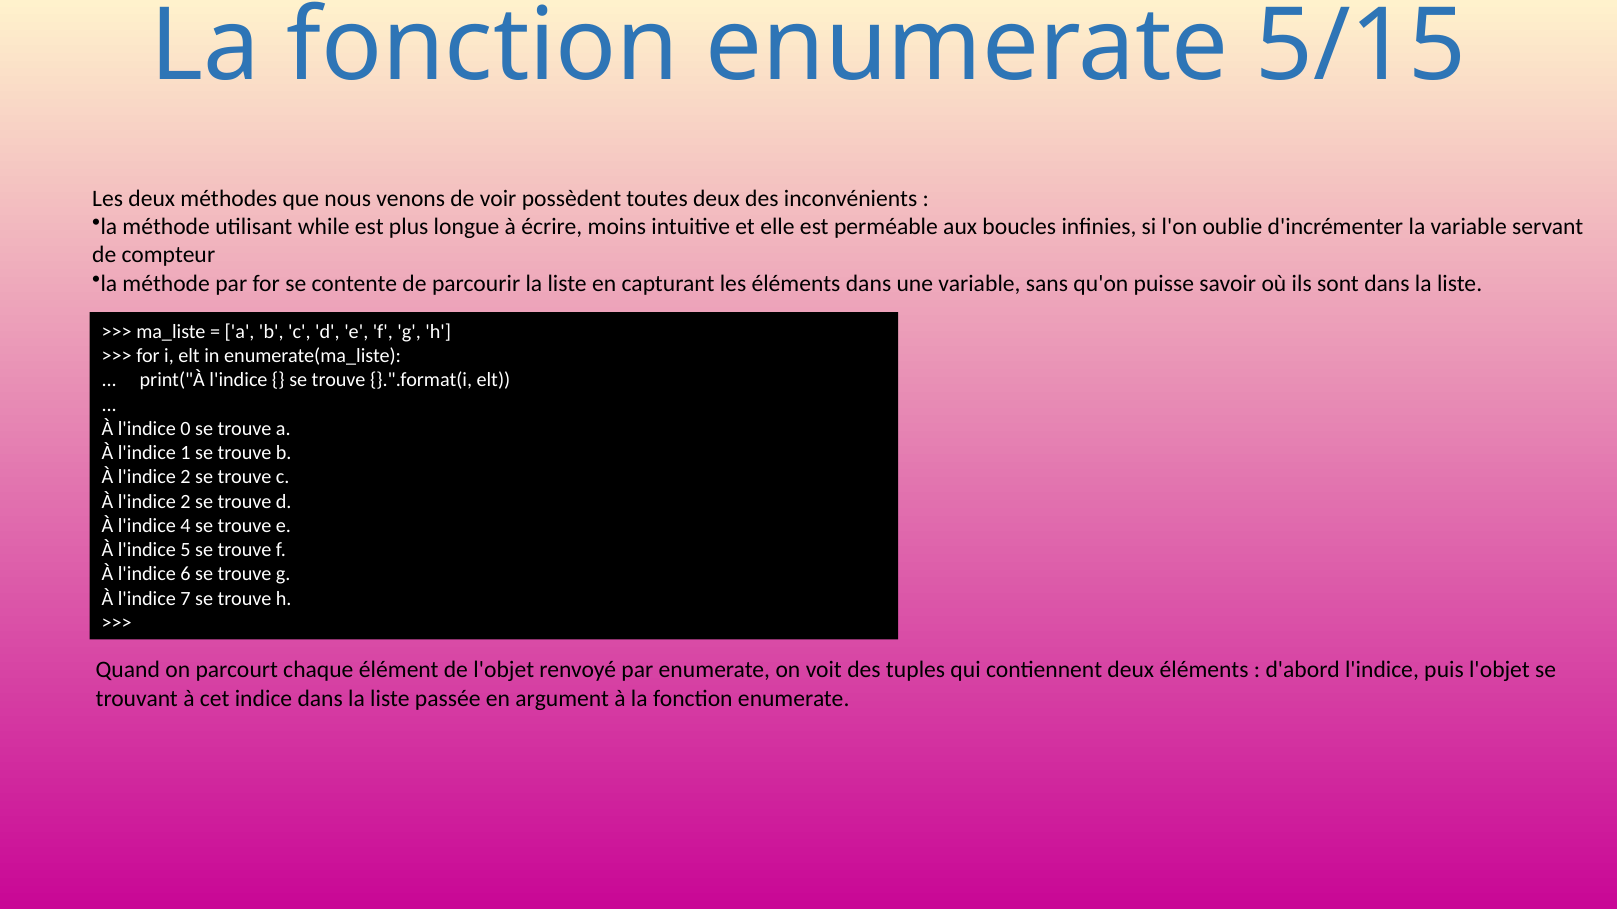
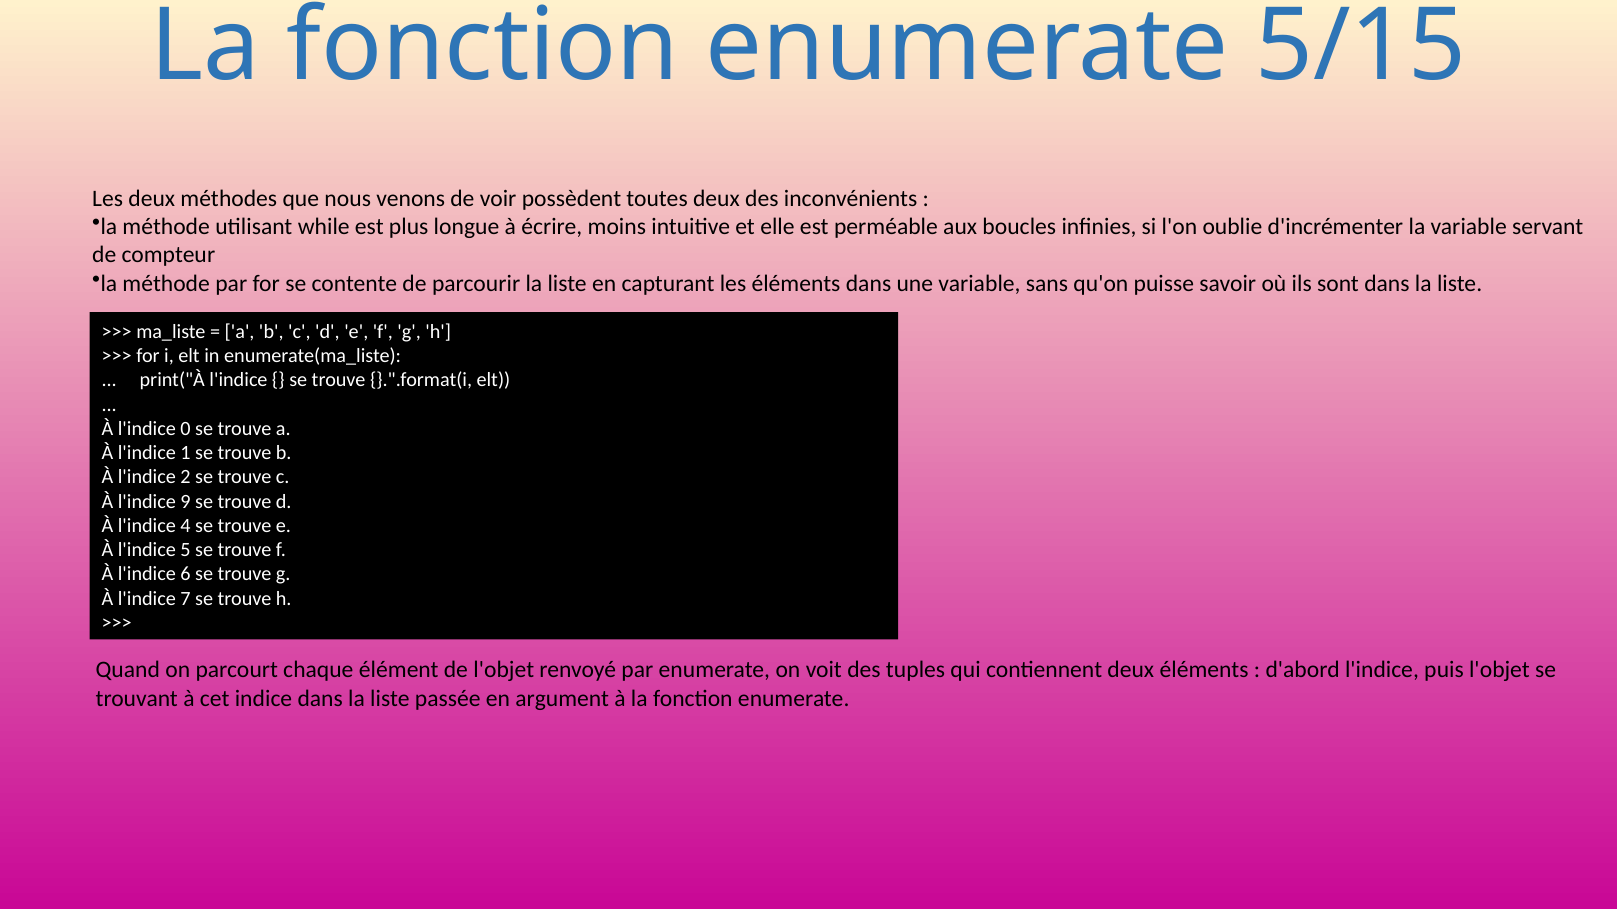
2 at (186, 501): 2 -> 9
